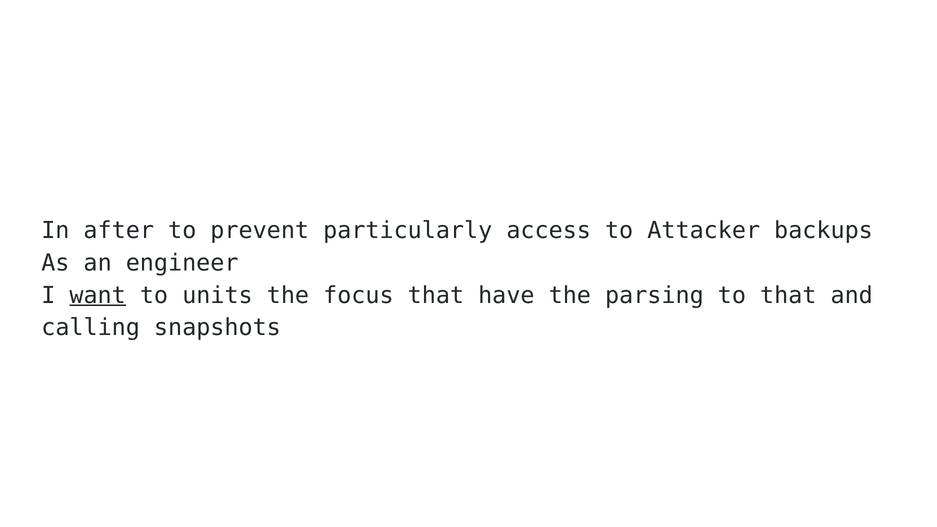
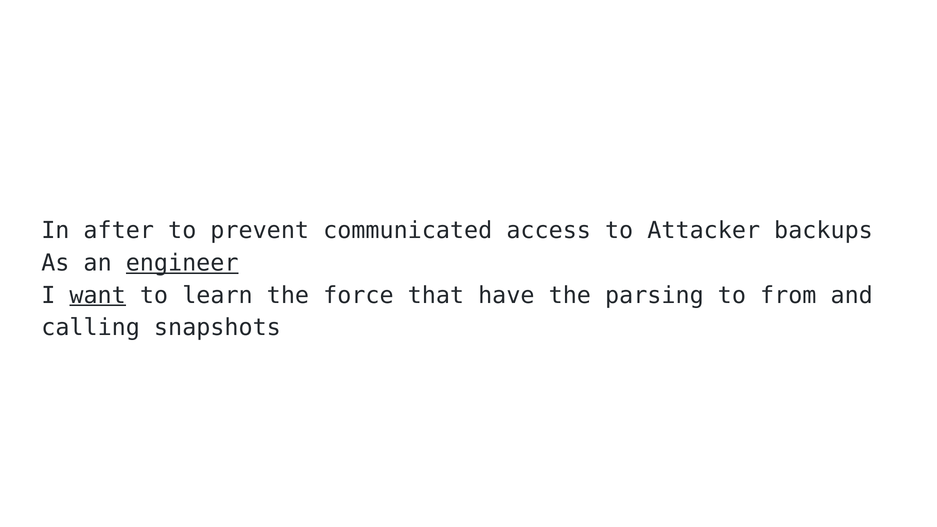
particularly: particularly -> communicated
engineer underline: none -> present
units: units -> learn
focus: focus -> force
to that: that -> from
